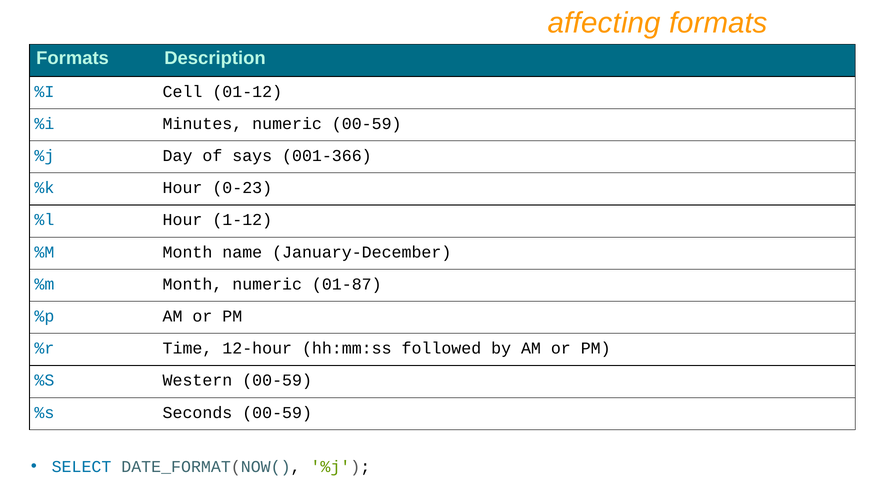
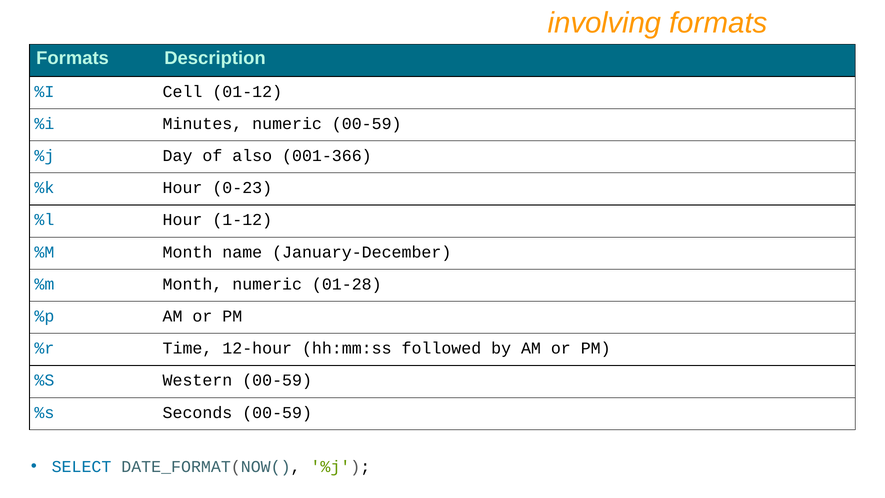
affecting: affecting -> involving
says: says -> also
01-87: 01-87 -> 01-28
